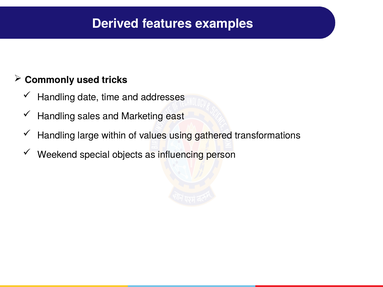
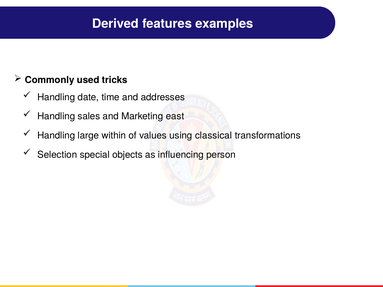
gathered: gathered -> classical
Weekend: Weekend -> Selection
